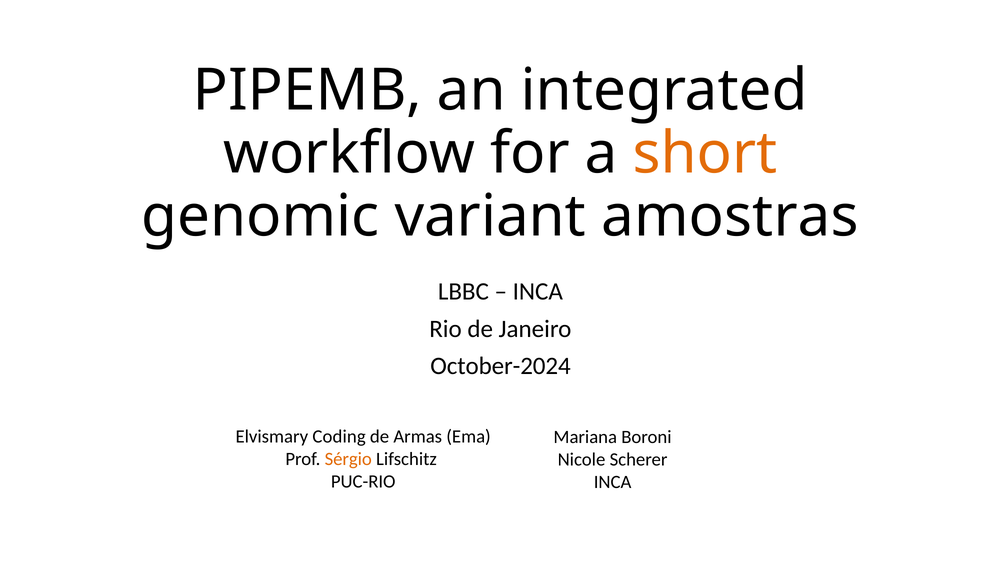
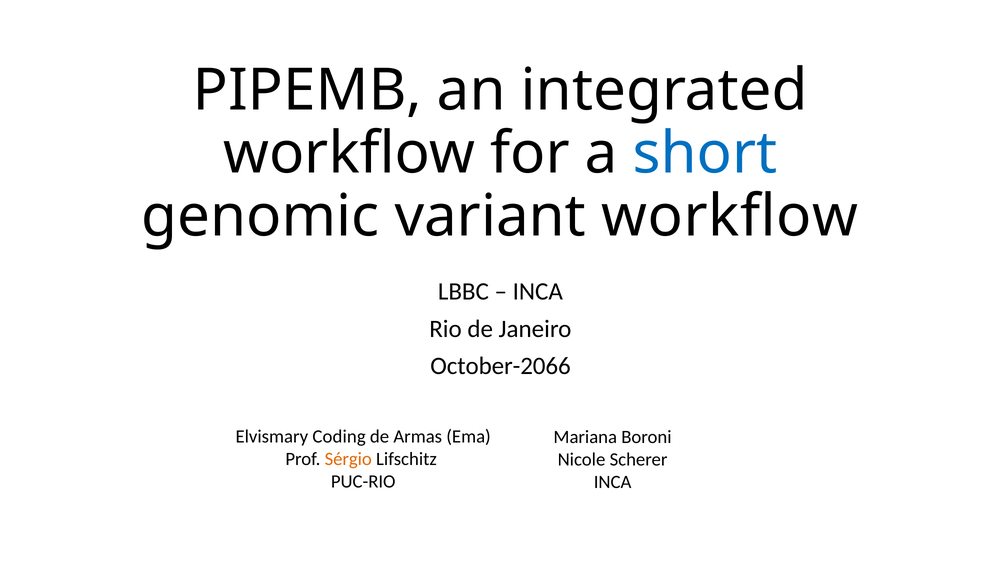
short colour: orange -> blue
variant amostras: amostras -> workflow
October-2024: October-2024 -> October-2066
